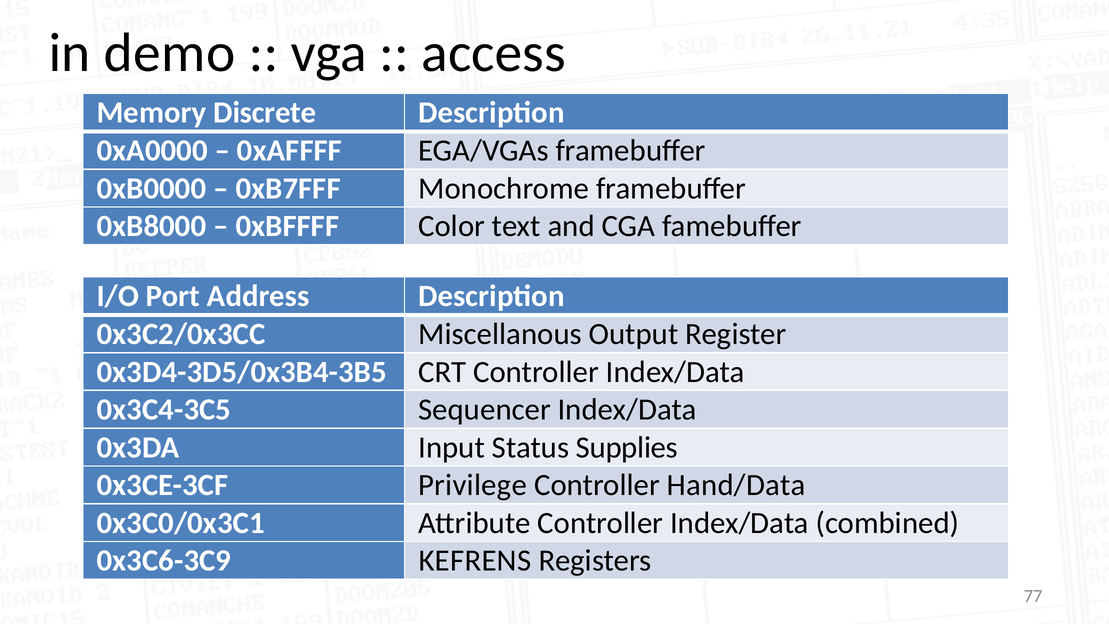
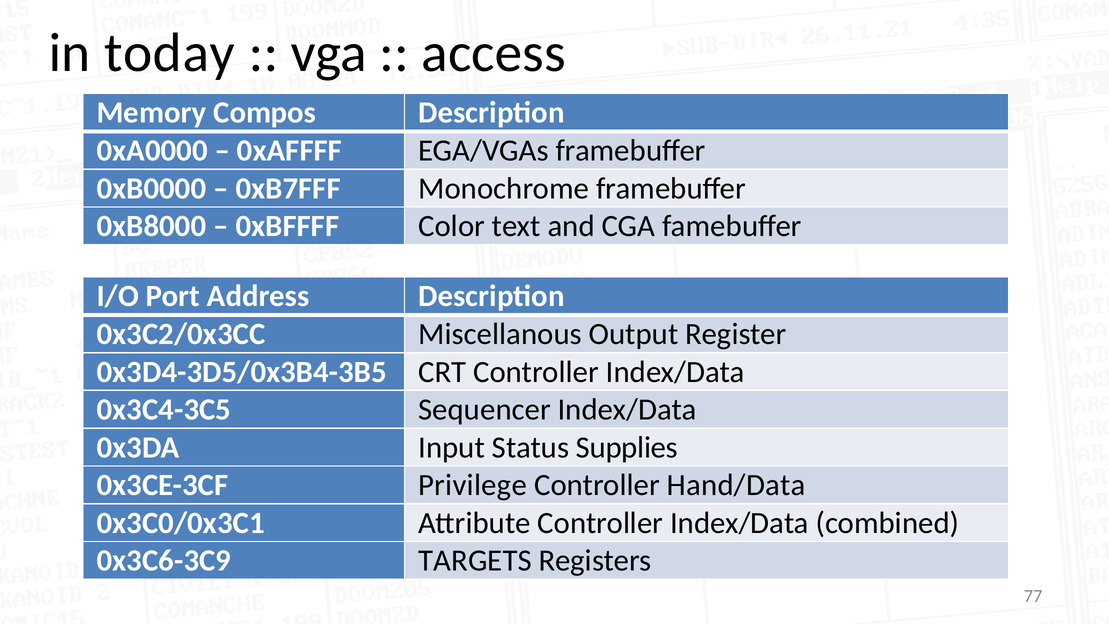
demo: demo -> today
Discrete: Discrete -> Compos
KEFRENS: KEFRENS -> TARGETS
